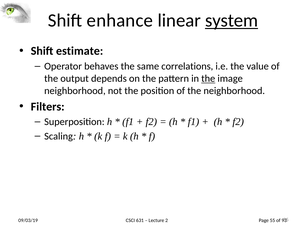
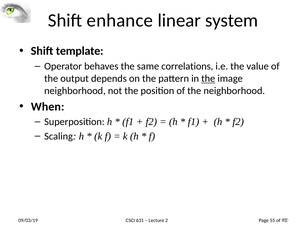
system underline: present -> none
estimate: estimate -> template
Filters: Filters -> When
